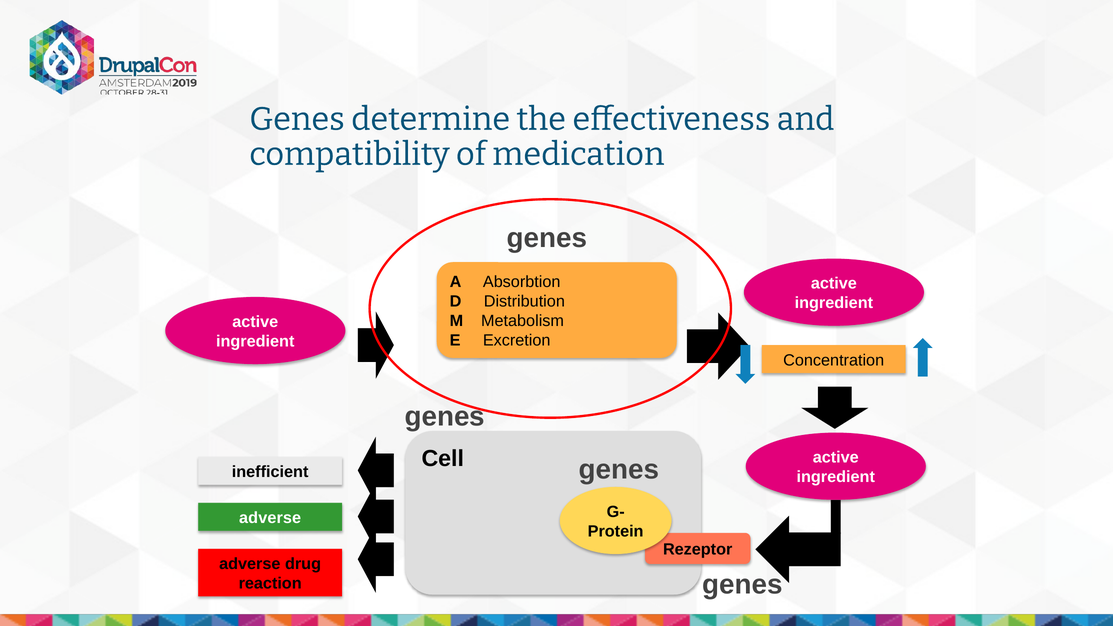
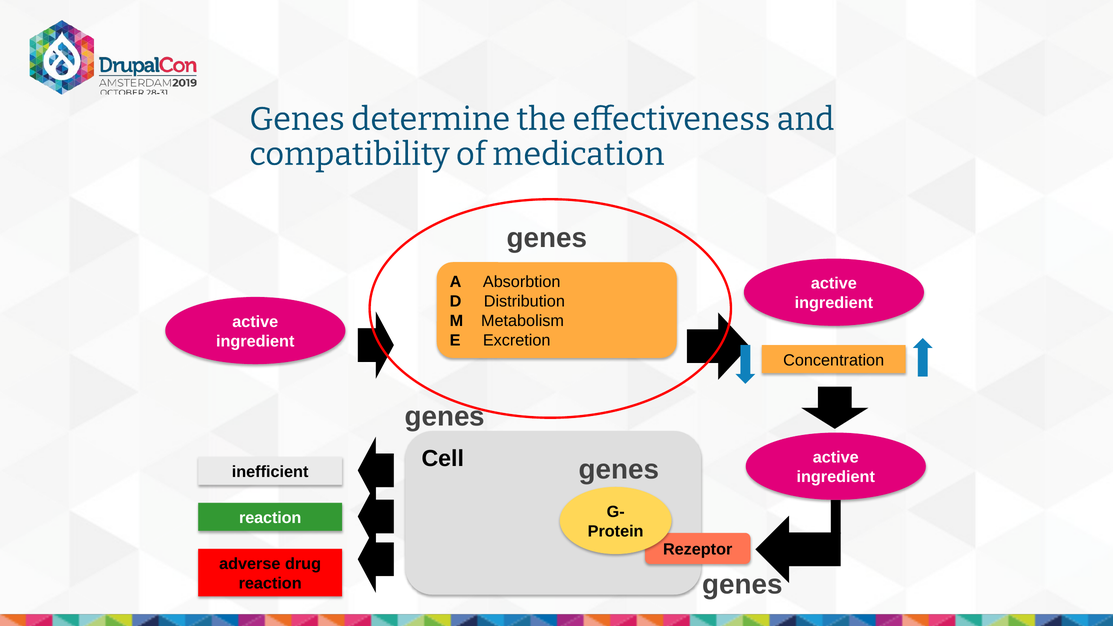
adverse at (270, 518): adverse -> reaction
